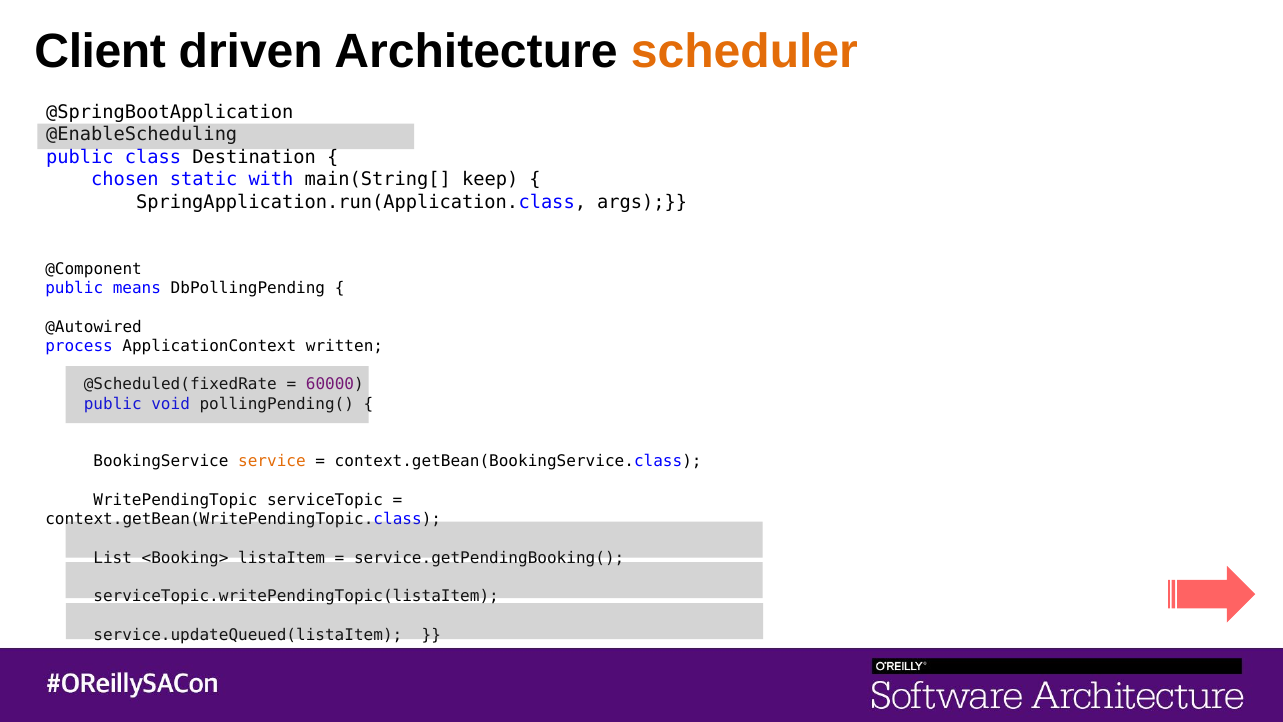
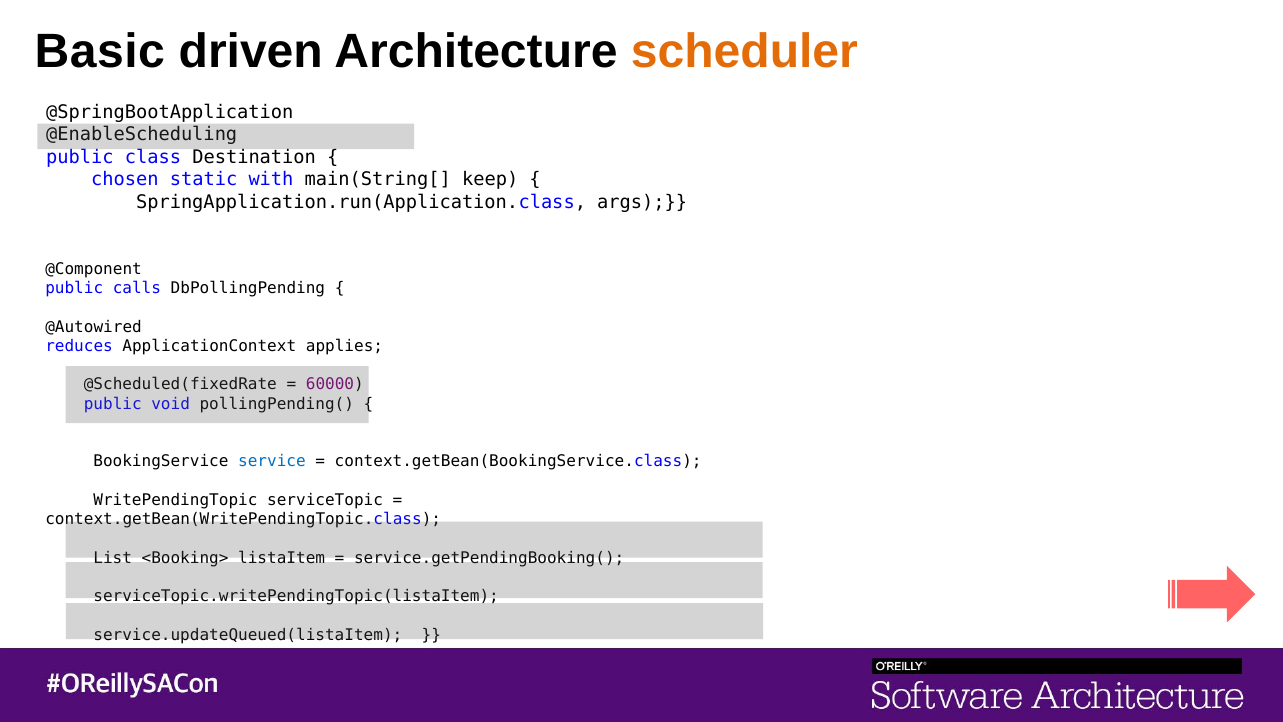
Client: Client -> Basic
means: means -> calls
process: process -> reduces
written: written -> applies
service colour: orange -> blue
